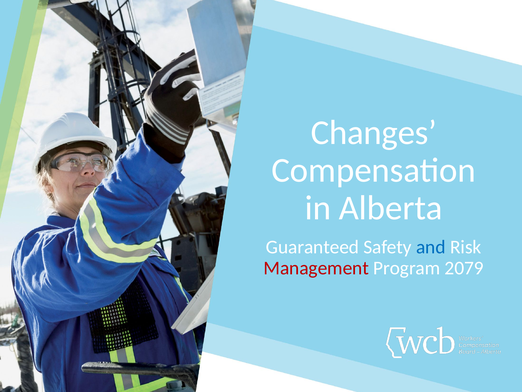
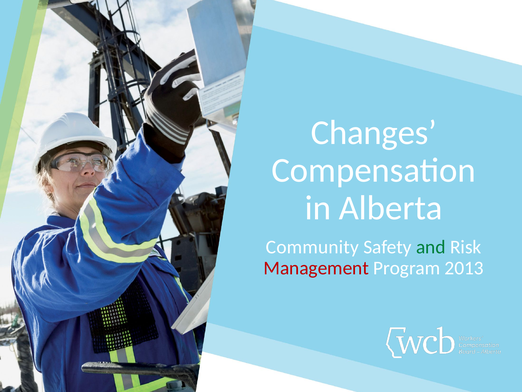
Guaranteed: Guaranteed -> Community
and colour: blue -> green
2079: 2079 -> 2013
